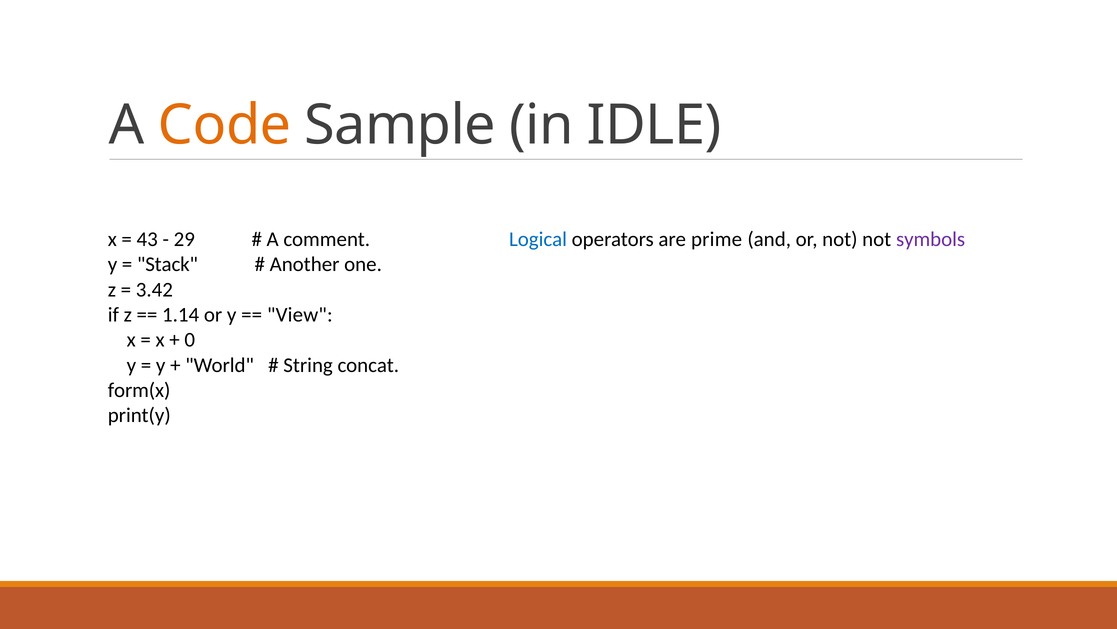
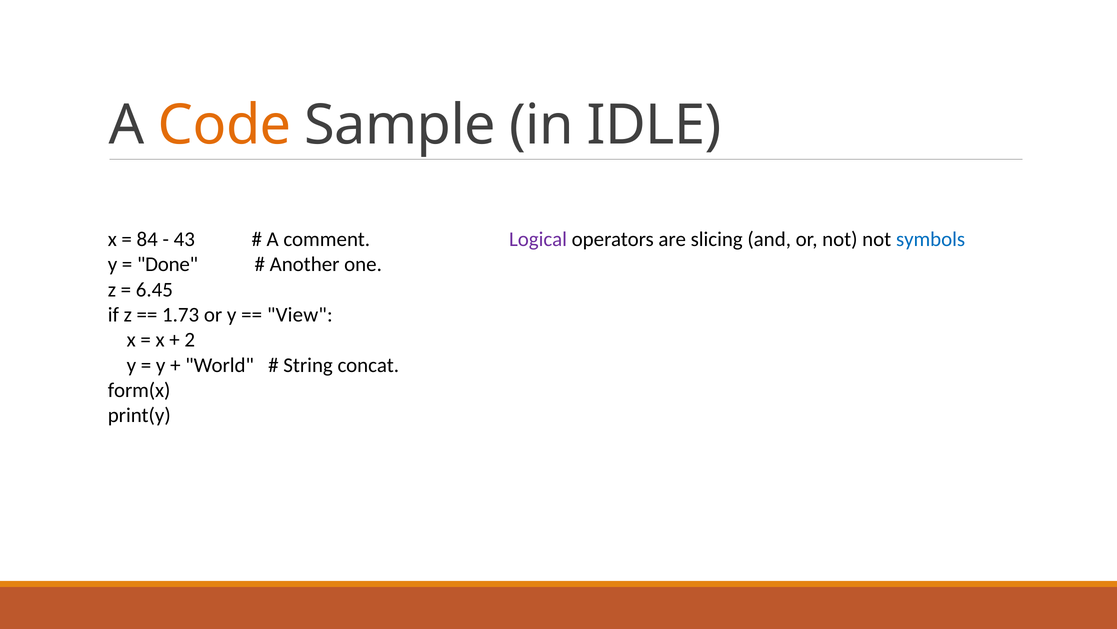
43: 43 -> 84
29: 29 -> 43
Logical colour: blue -> purple
prime: prime -> slicing
symbols colour: purple -> blue
Stack: Stack -> Done
3.42: 3.42 -> 6.45
1.14: 1.14 -> 1.73
0: 0 -> 2
